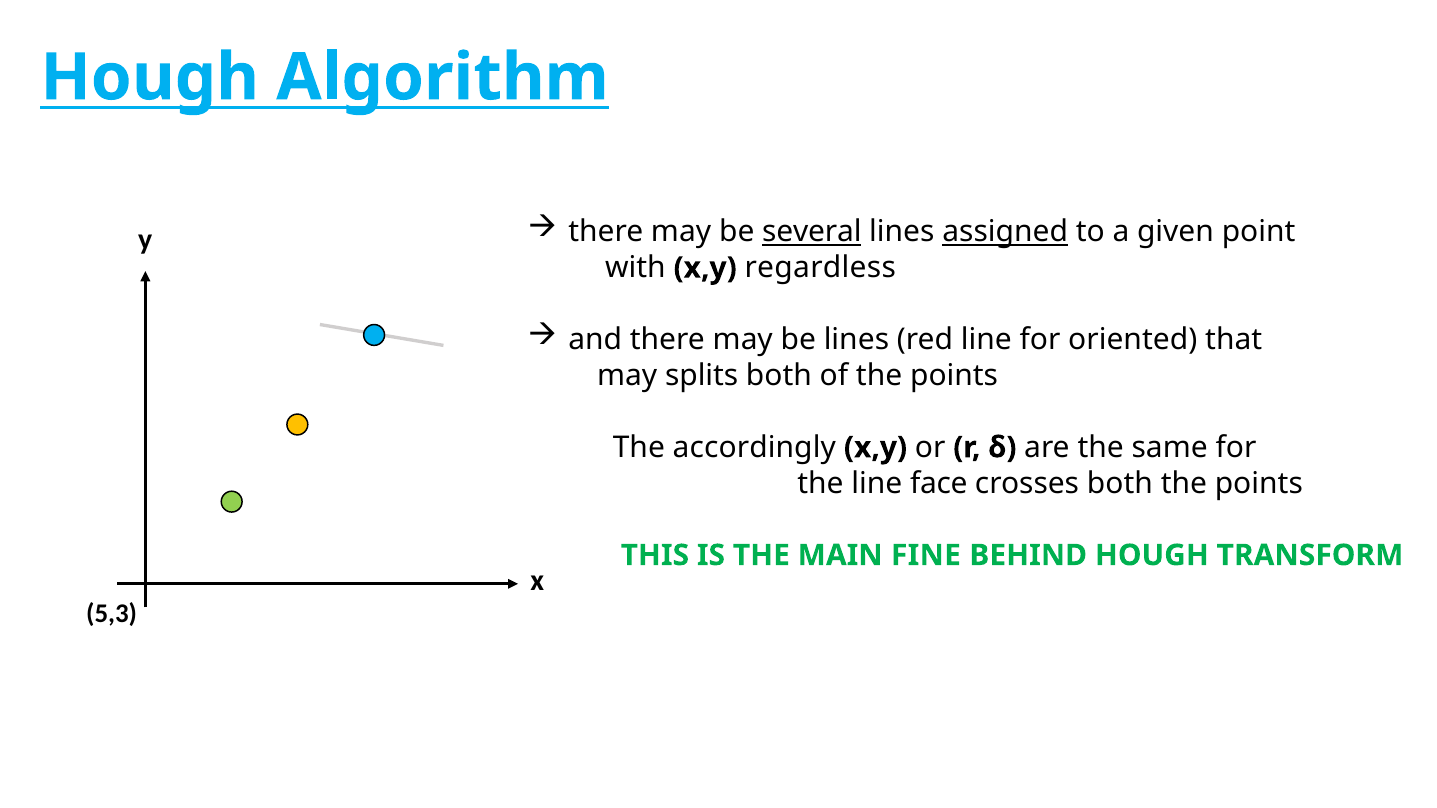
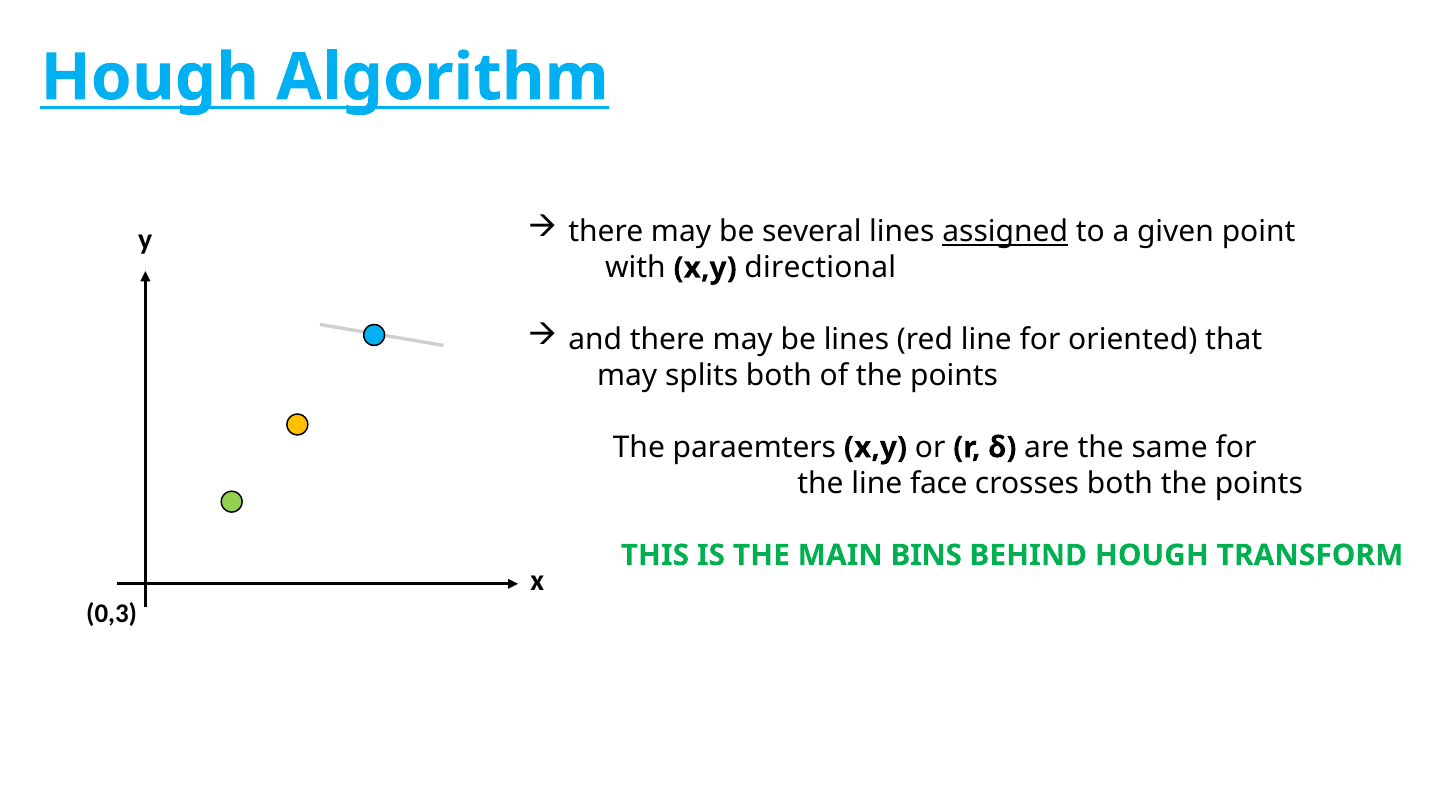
several underline: present -> none
regardless: regardless -> directional
accordingly: accordingly -> paraemters
FINE: FINE -> BINS
5,3: 5,3 -> 0,3
